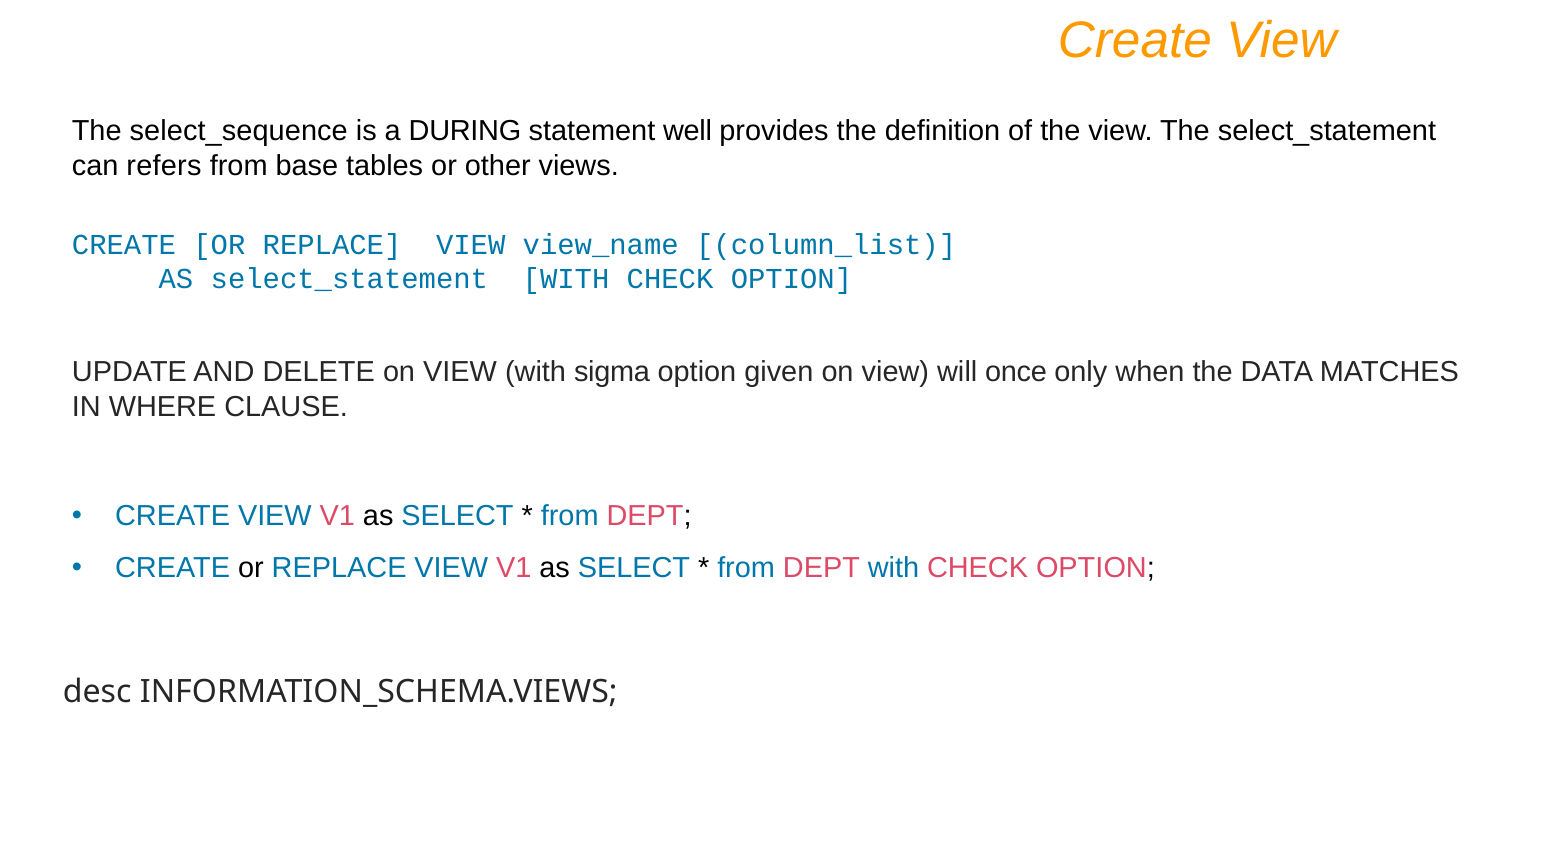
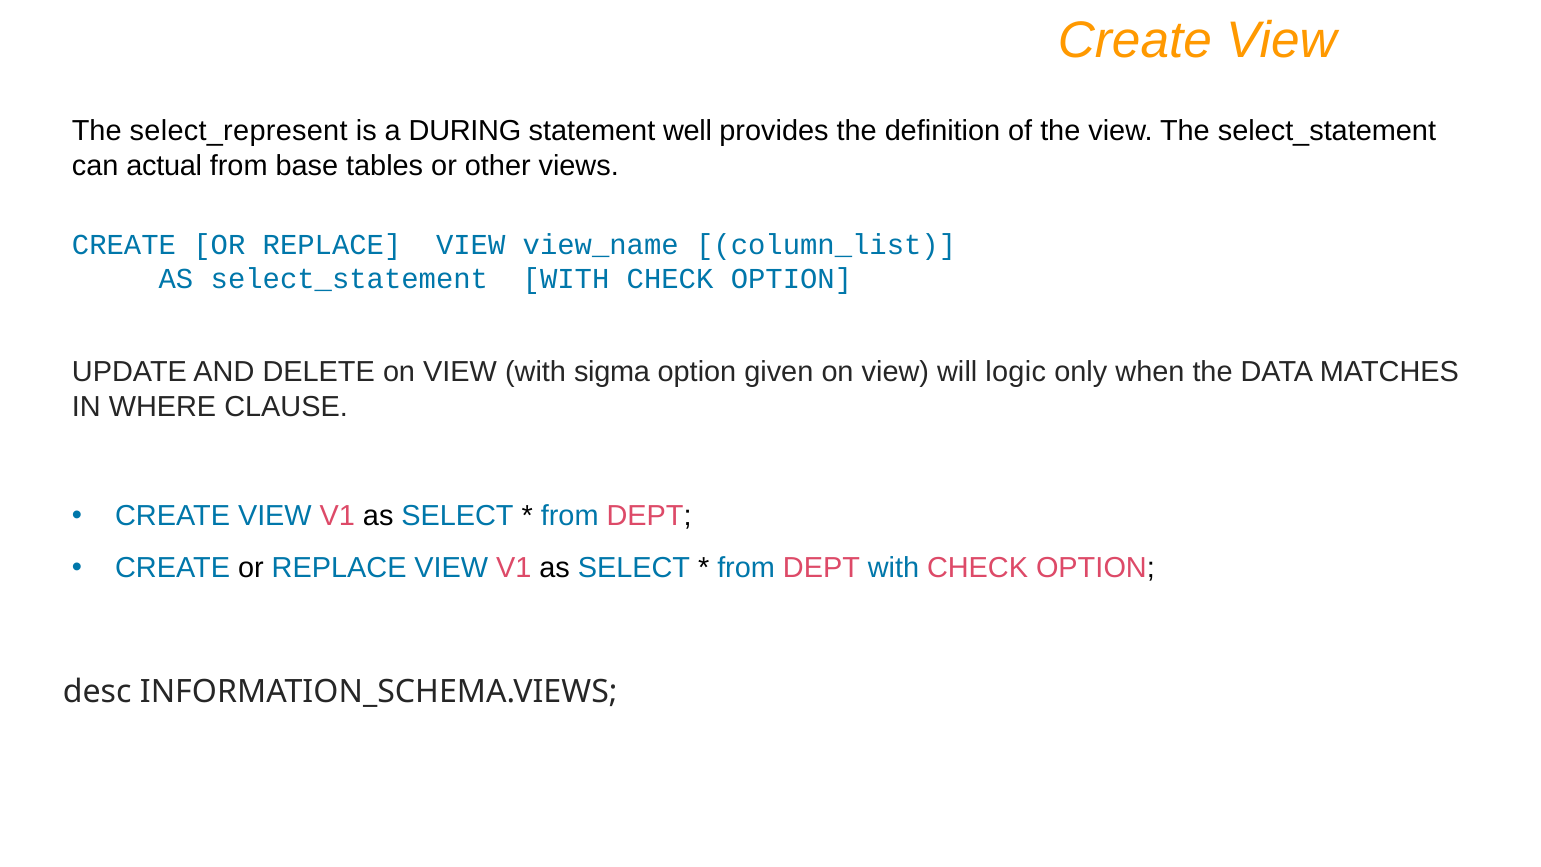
select_sequence: select_sequence -> select_represent
refers: refers -> actual
once: once -> logic
